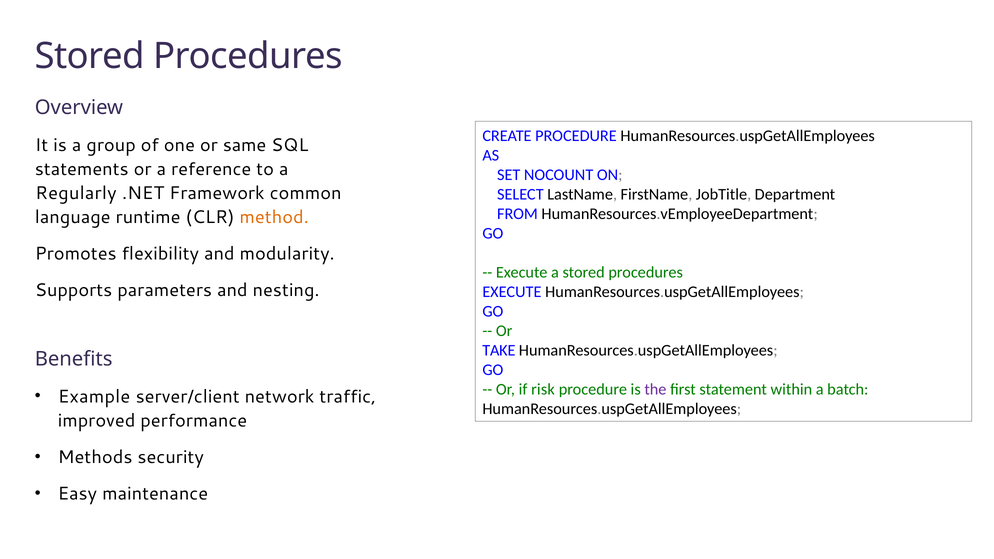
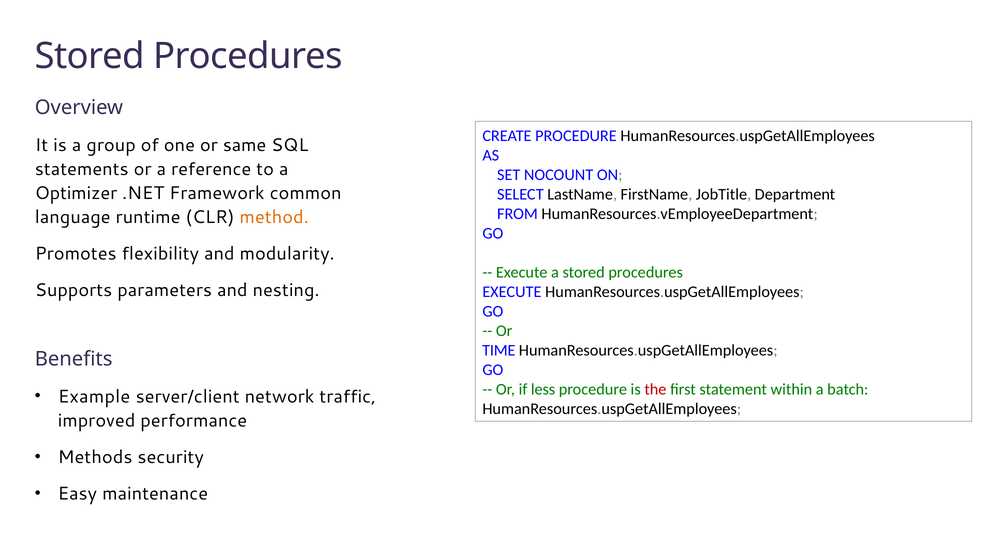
Regularly: Regularly -> Optimizer
TAKE: TAKE -> TIME
risk: risk -> less
the colour: purple -> red
